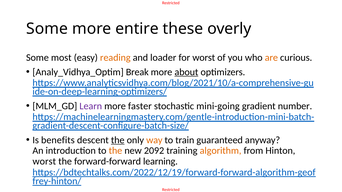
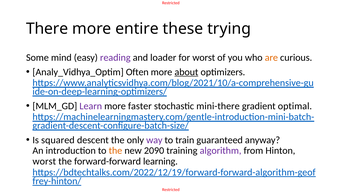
Some at (47, 29): Some -> There
overly: overly -> trying
most: most -> mind
reading colour: orange -> purple
Break: Break -> Often
mini-going: mini-going -> mini-there
number: number -> optimal
benefits: benefits -> squared
the at (118, 140) underline: present -> none
way colour: orange -> purple
2092: 2092 -> 2090
algorithm colour: orange -> purple
